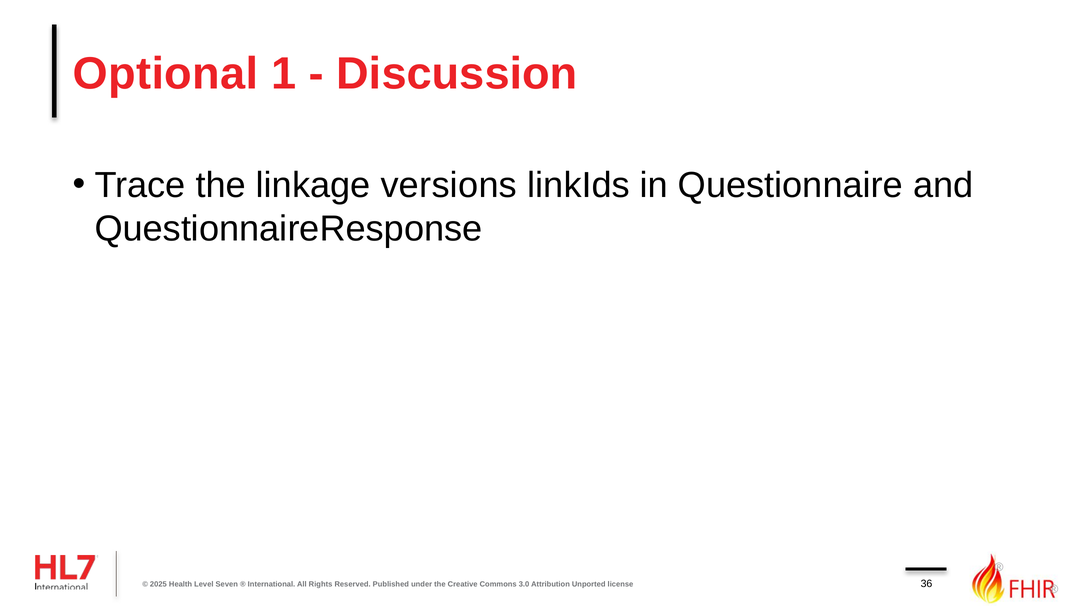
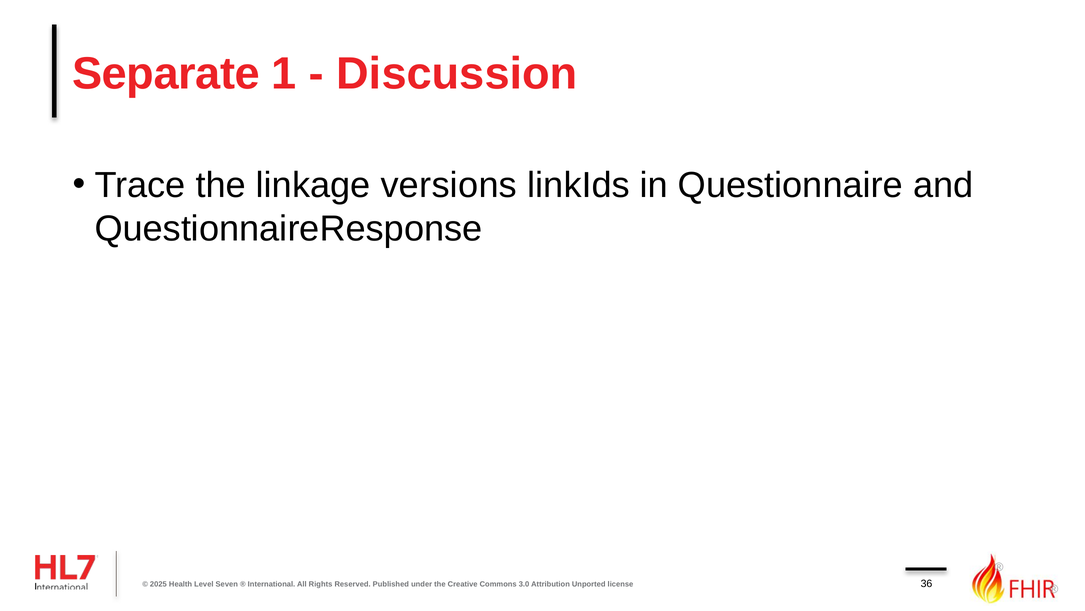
Optional: Optional -> Separate
